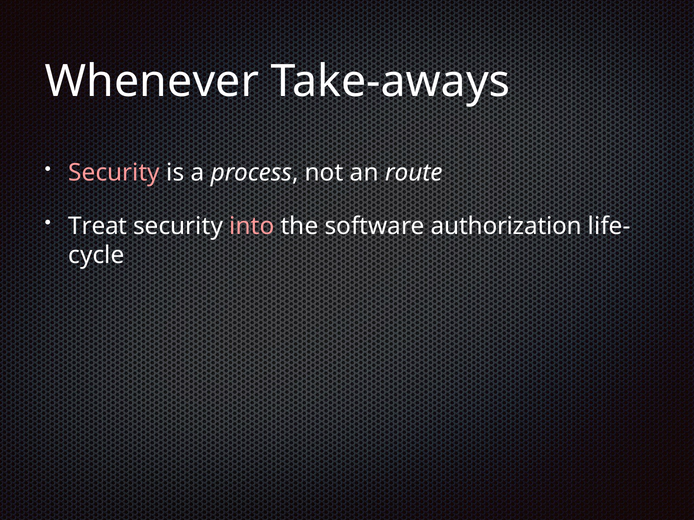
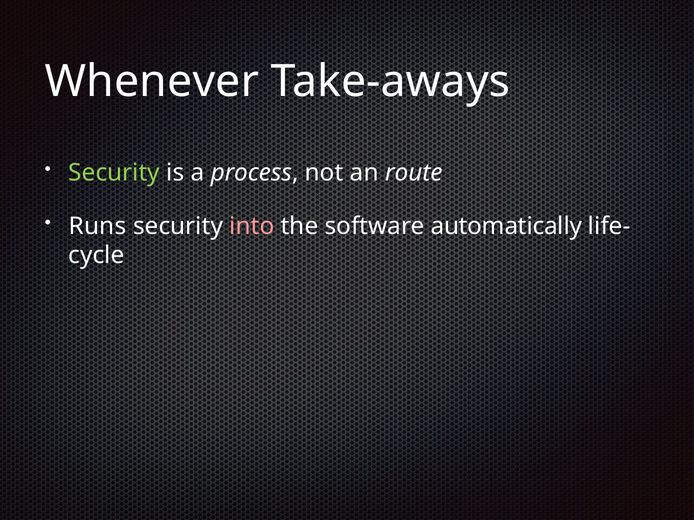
Security at (114, 173) colour: pink -> light green
Treat: Treat -> Runs
authorization: authorization -> automatically
